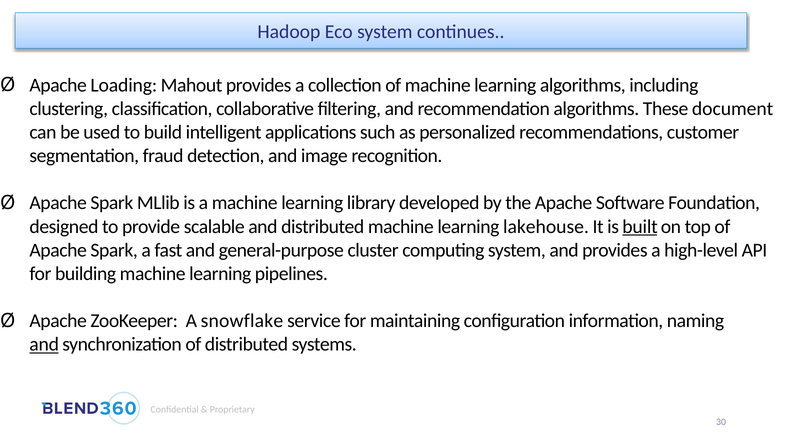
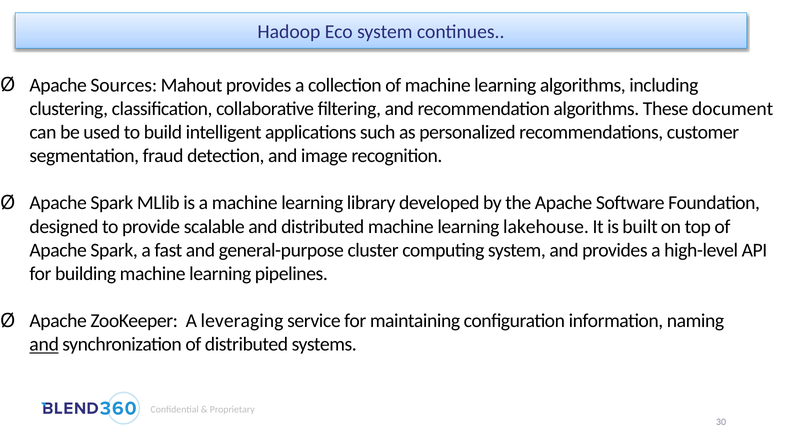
Loading: Loading -> Sources
built underline: present -> none
snowflake: snowflake -> leveraging
